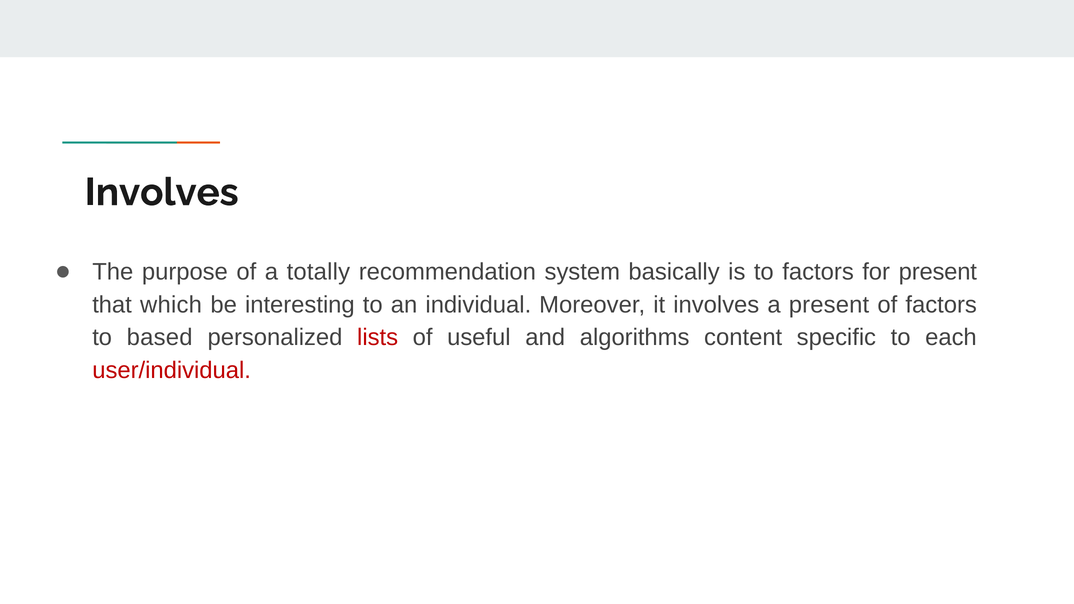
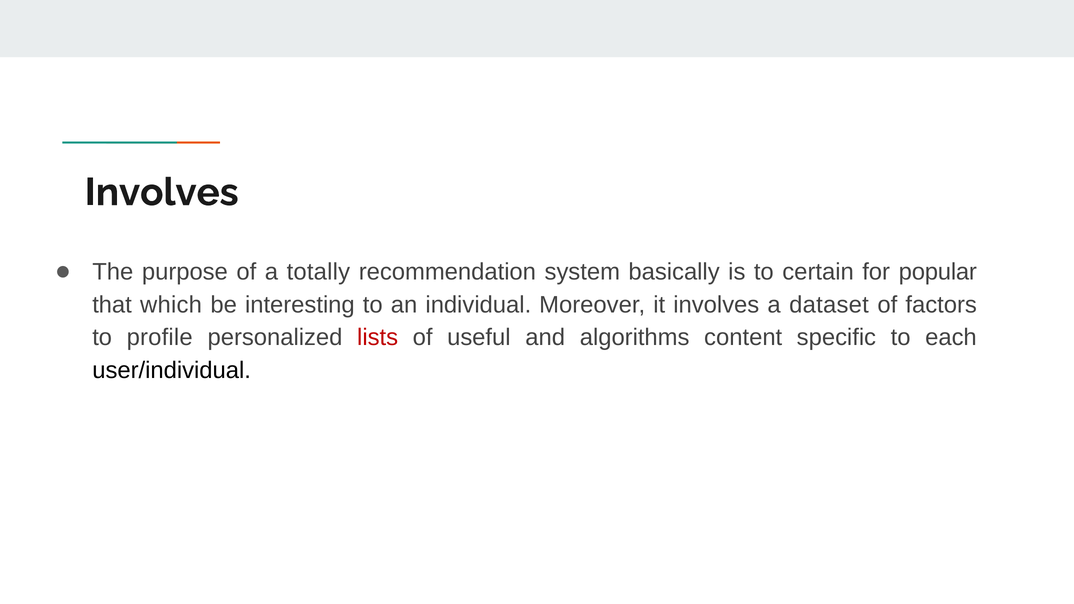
to factors: factors -> certain
for present: present -> popular
a present: present -> dataset
based: based -> profile
user/individual colour: red -> black
